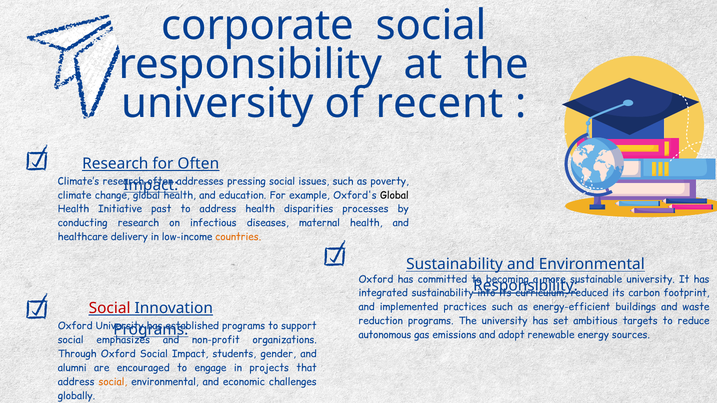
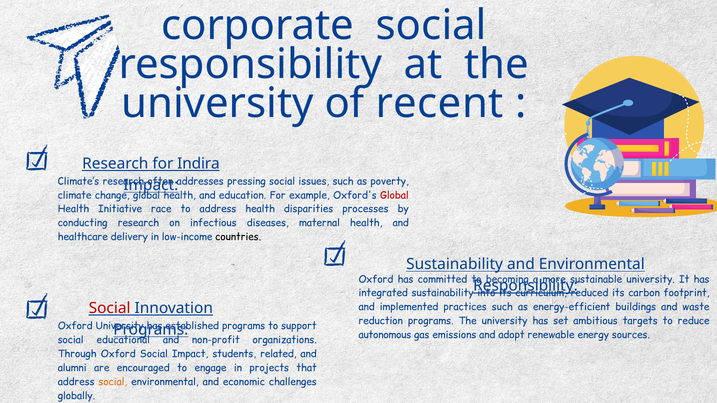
for Often: Often -> Indira
Global at (394, 195) colour: black -> red
past: past -> race
countries colour: orange -> black
emphasizes: emphasizes -> educational
gender: gender -> related
